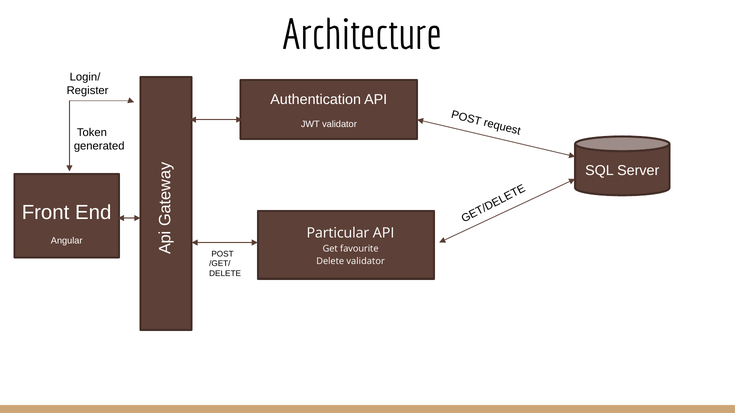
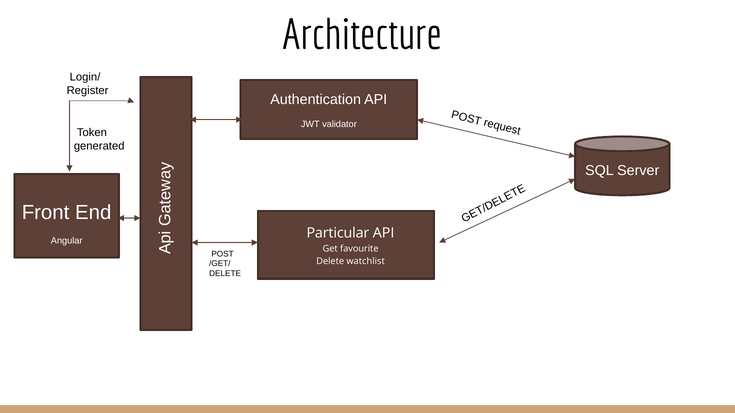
Delete validator: validator -> watchlist
